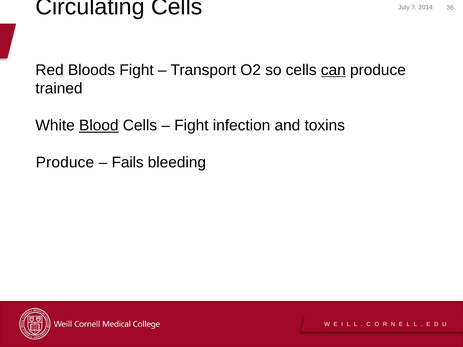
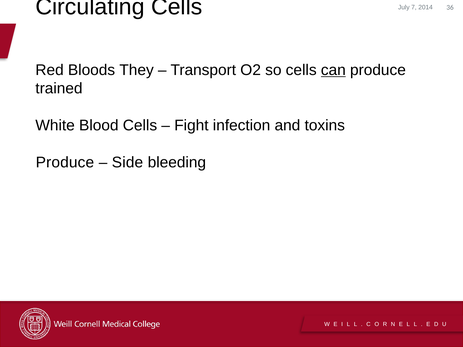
Bloods Fight: Fight -> They
Blood underline: present -> none
Fails: Fails -> Side
